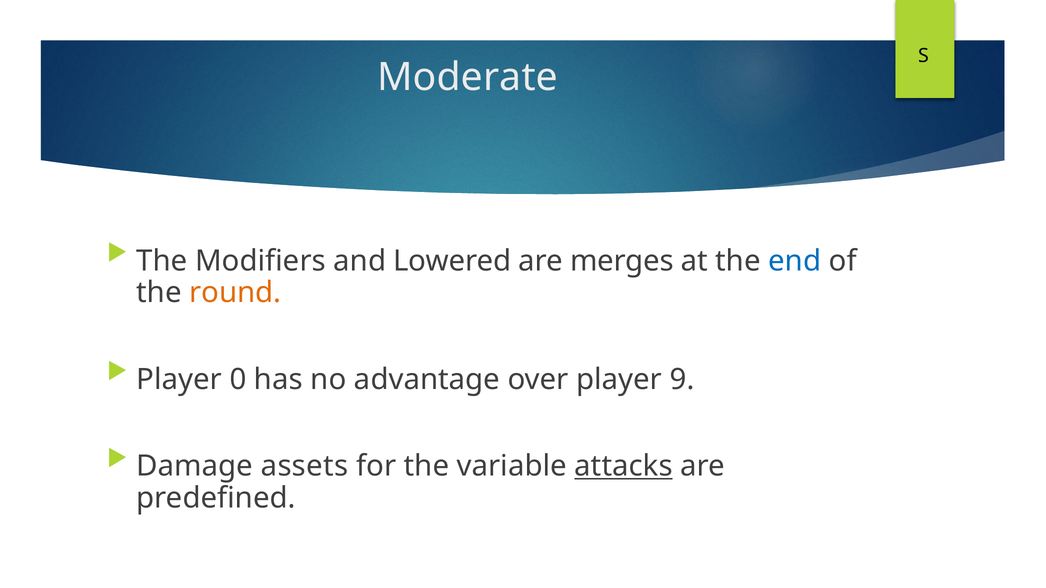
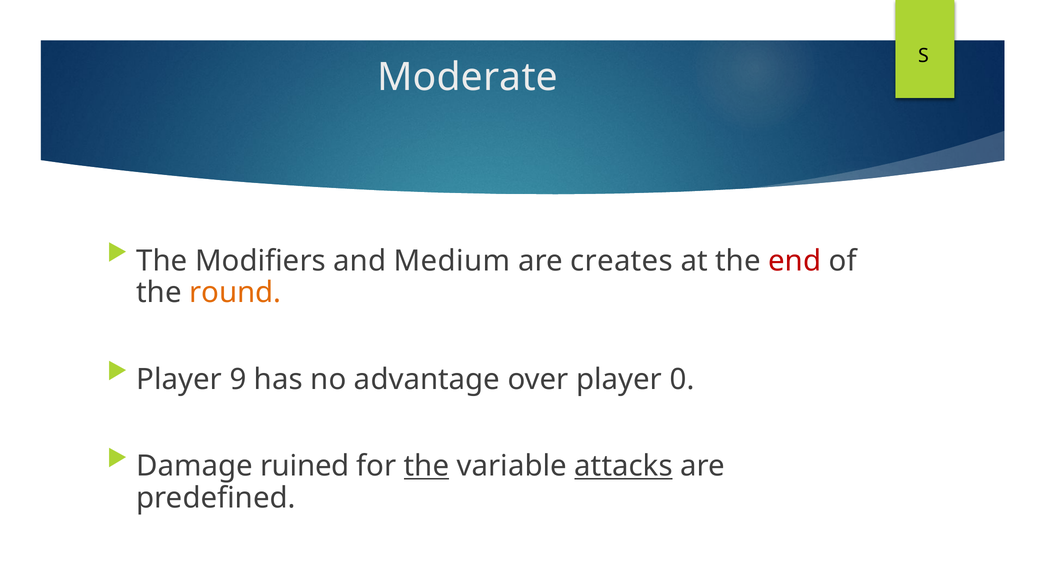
Lowered: Lowered -> Medium
merges: merges -> creates
end colour: blue -> red
0: 0 -> 9
9: 9 -> 0
assets: assets -> ruined
the at (427, 466) underline: none -> present
